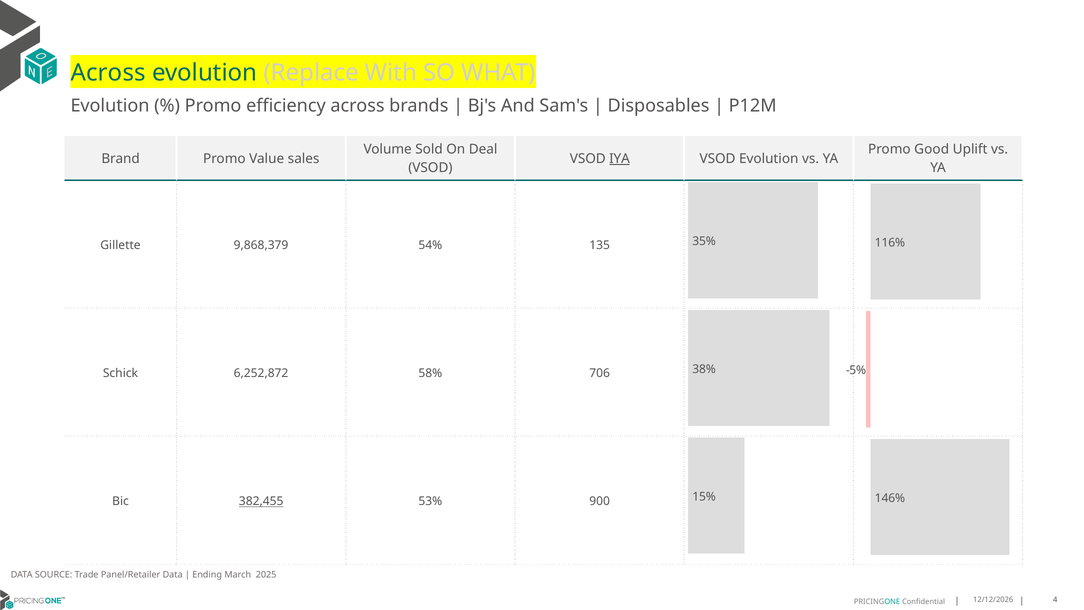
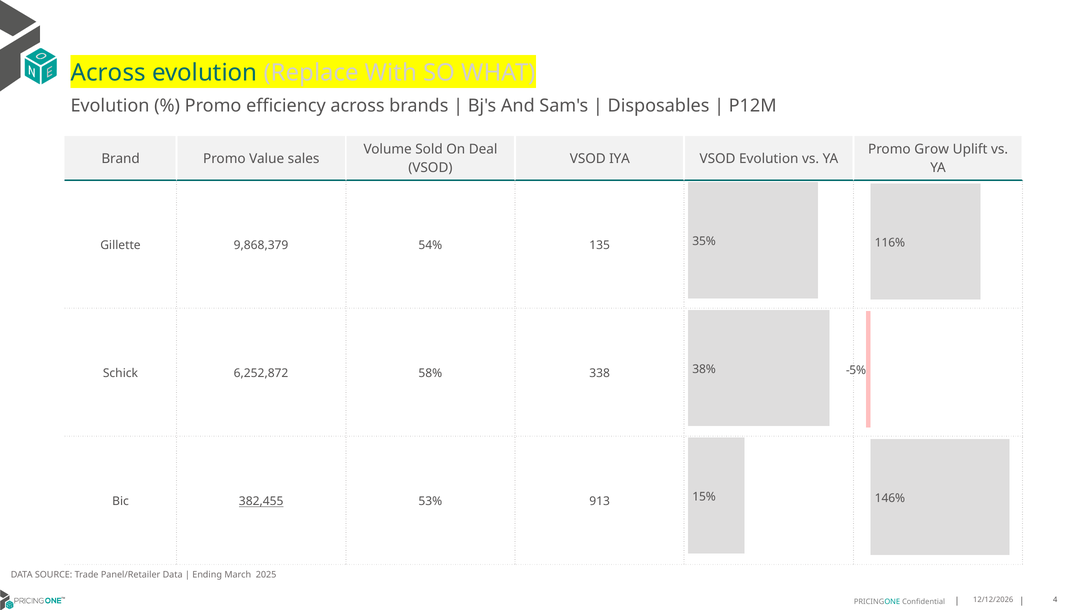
Good: Good -> Grow
IYA underline: present -> none
706: 706 -> 338
900: 900 -> 913
